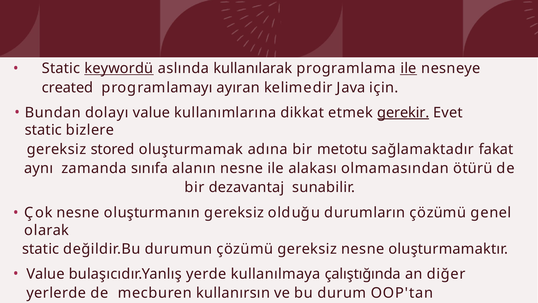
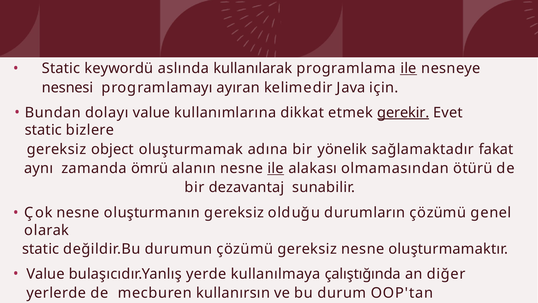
keywordü underline: present -> none
created: created -> nesnesi
stored: stored -> object
metotu: metotu -> yönelik
sınıfa: sınıfa -> ömrü
ile at (276, 168) underline: none -> present
